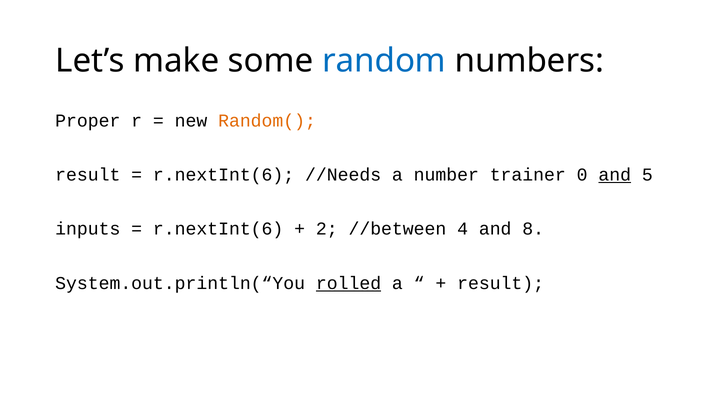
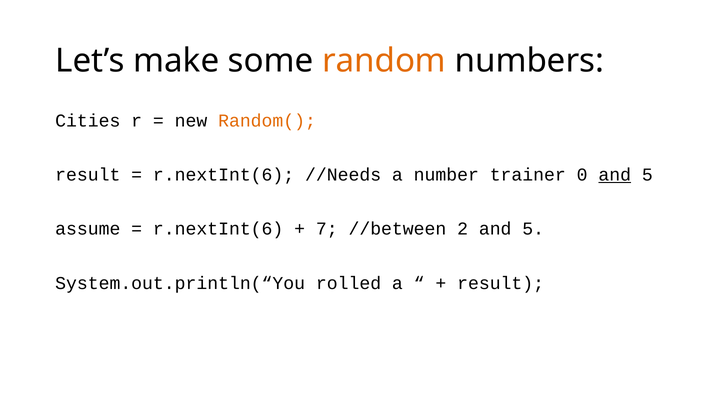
random colour: blue -> orange
Proper: Proper -> Cities
inputs: inputs -> assume
2: 2 -> 7
4: 4 -> 2
8 at (533, 229): 8 -> 5
rolled underline: present -> none
